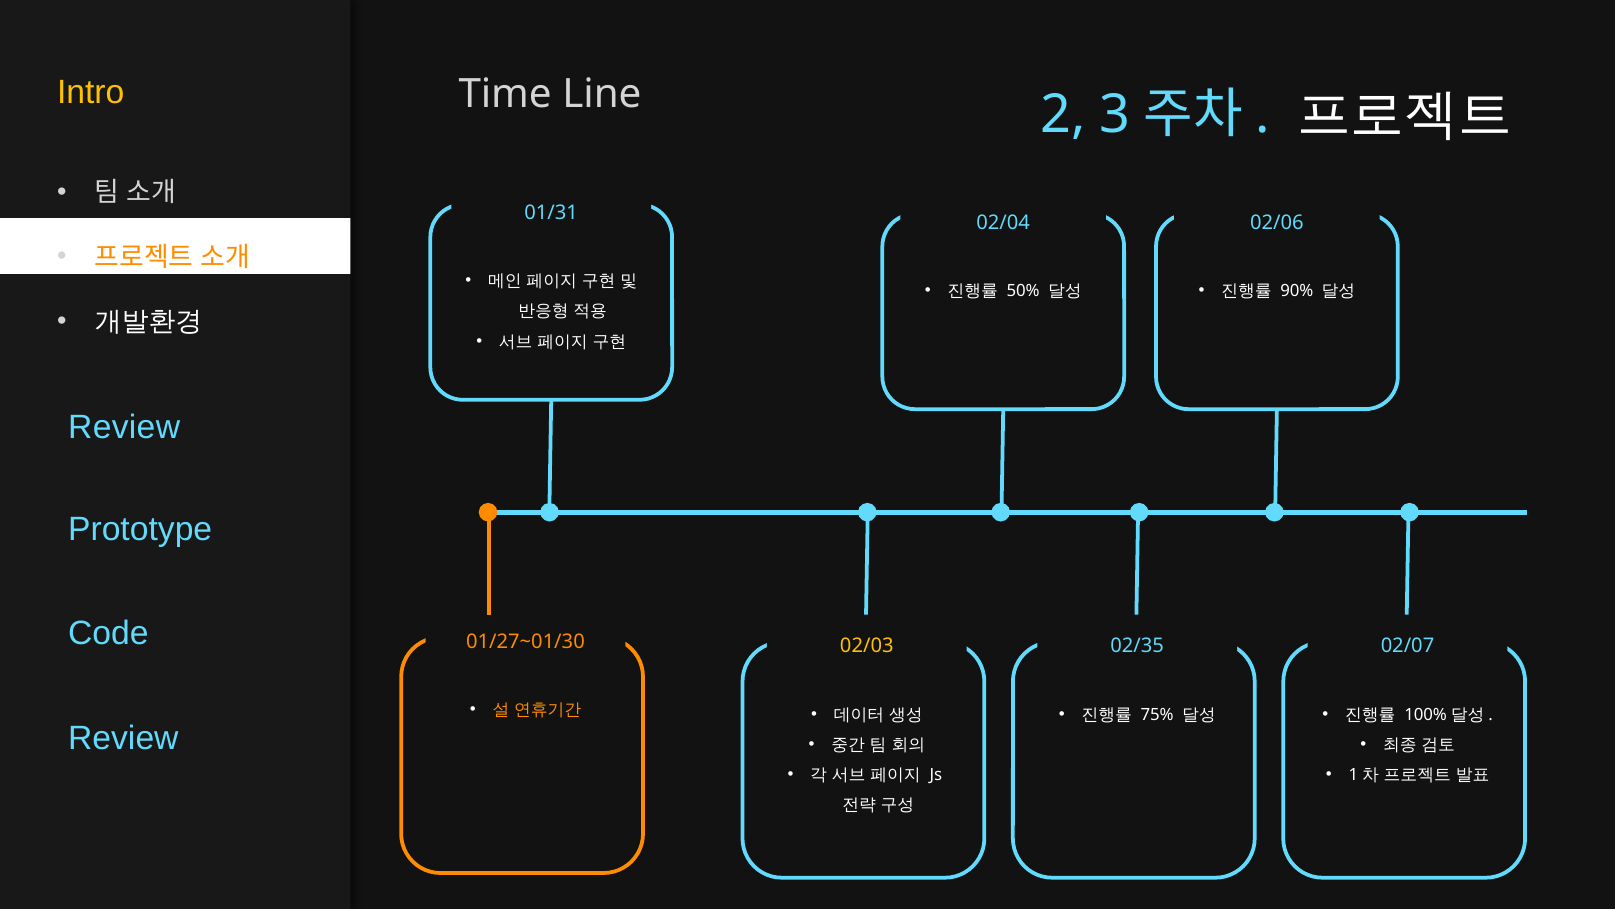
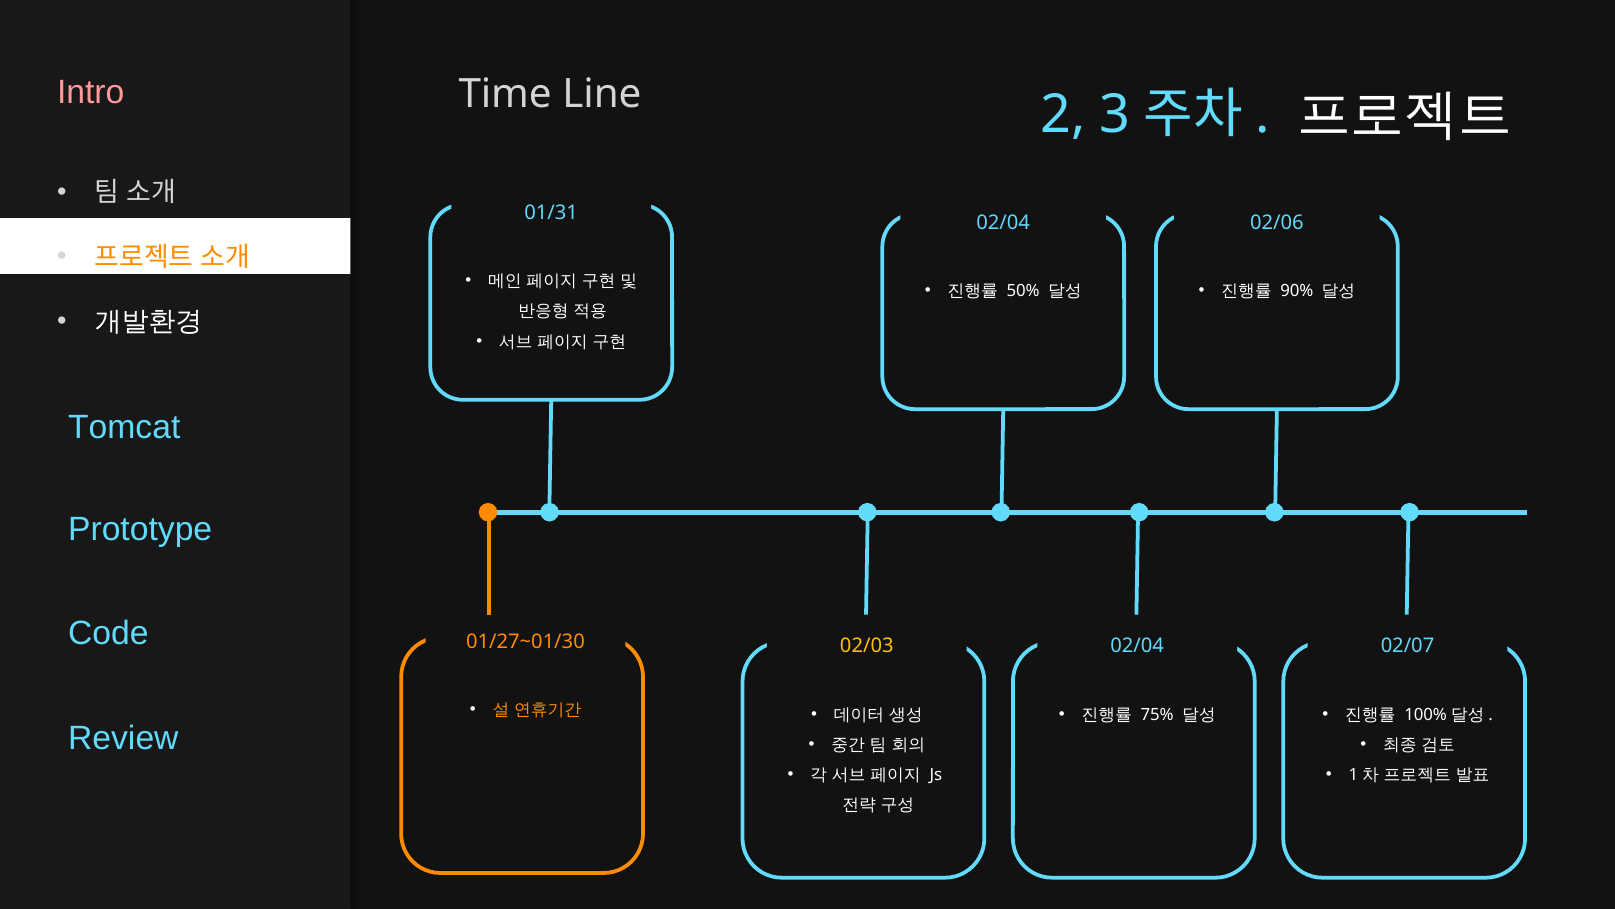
Intro colour: yellow -> pink
Review at (124, 427): Review -> Tomcat
02/35 at (1137, 646): 02/35 -> 02/04
